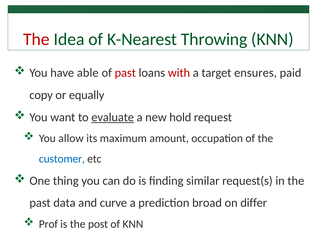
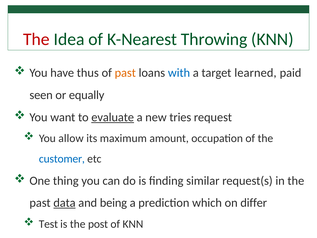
able: able -> thus
past at (125, 73) colour: red -> orange
with colour: red -> blue
ensures: ensures -> learned
copy: copy -> seen
hold: hold -> tries
data underline: none -> present
curve: curve -> being
broad: broad -> which
Prof: Prof -> Test
